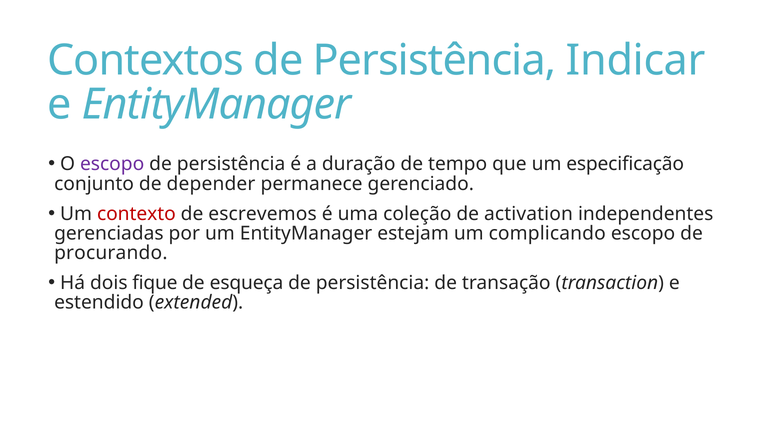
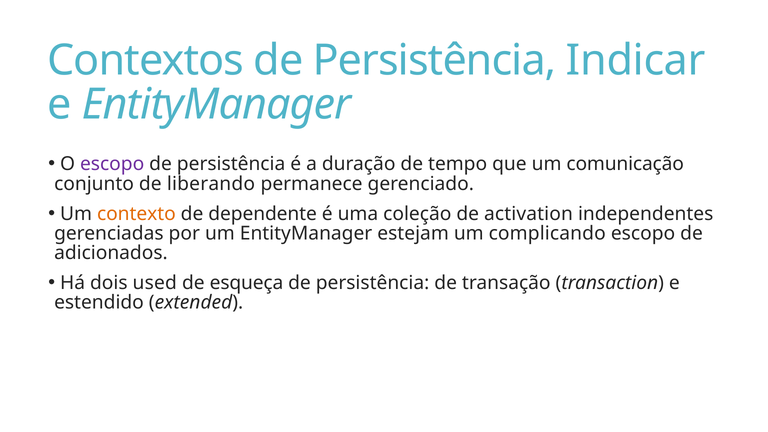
especificação: especificação -> comunicação
depender: depender -> liberando
contexto colour: red -> orange
escrevemos: escrevemos -> dependente
procurando: procurando -> adicionados
fique: fique -> used
